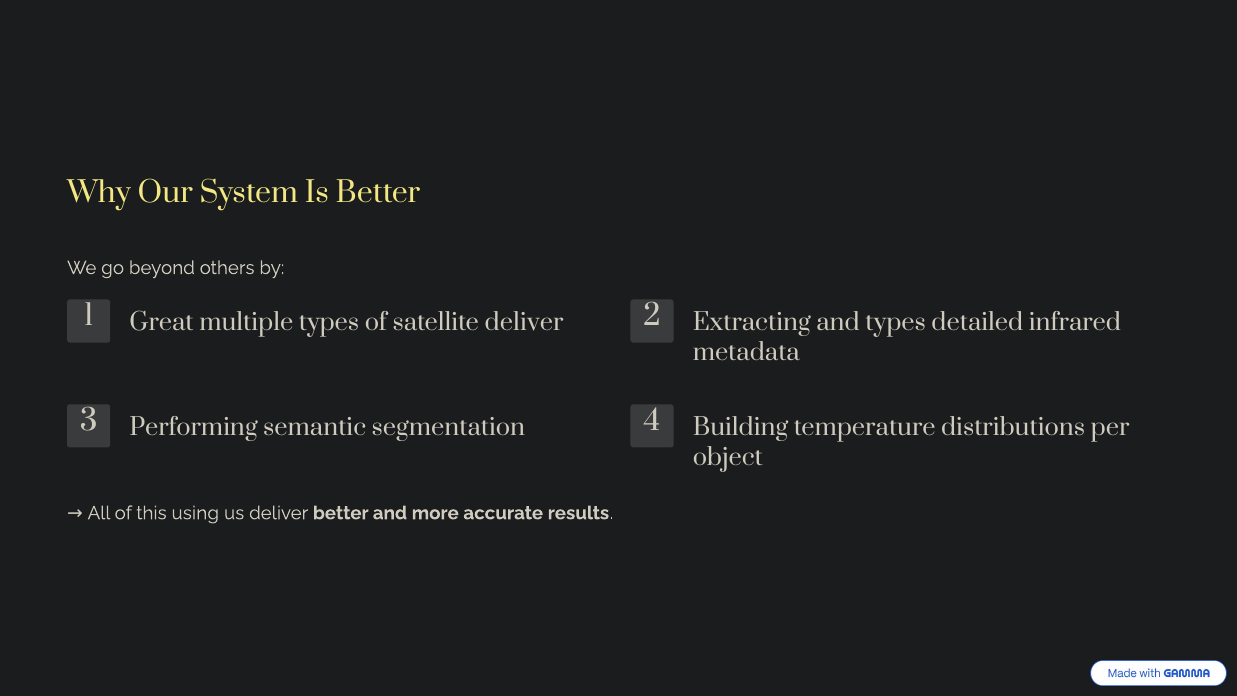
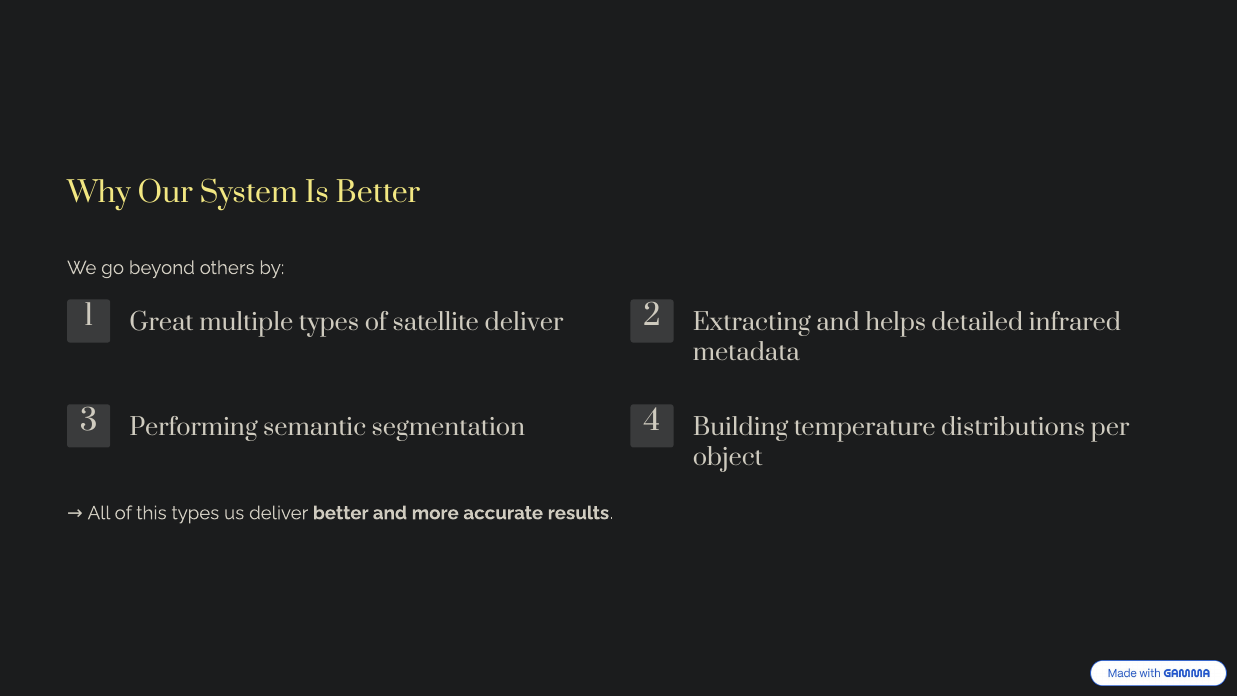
and types: types -> helps
this using: using -> types
